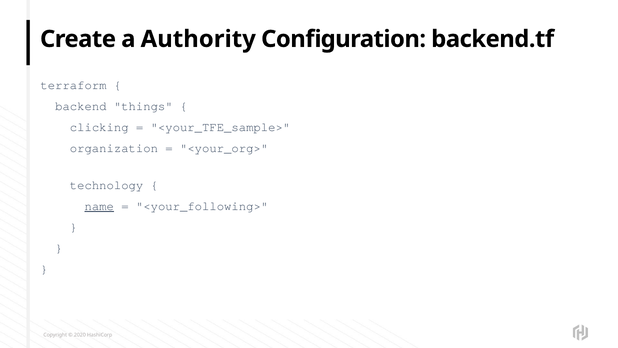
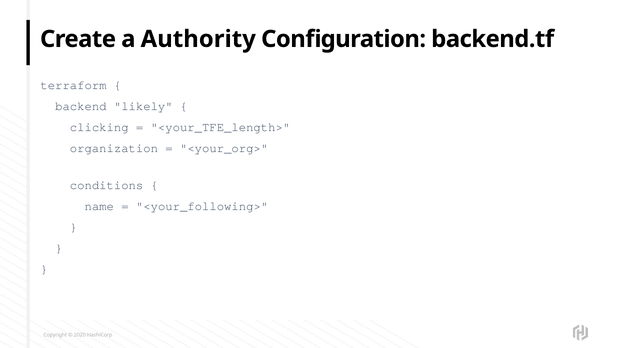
things: things -> likely
<your_TFE_sample>: <your_TFE_sample> -> <your_TFE_length>
technology: technology -> conditions
name underline: present -> none
